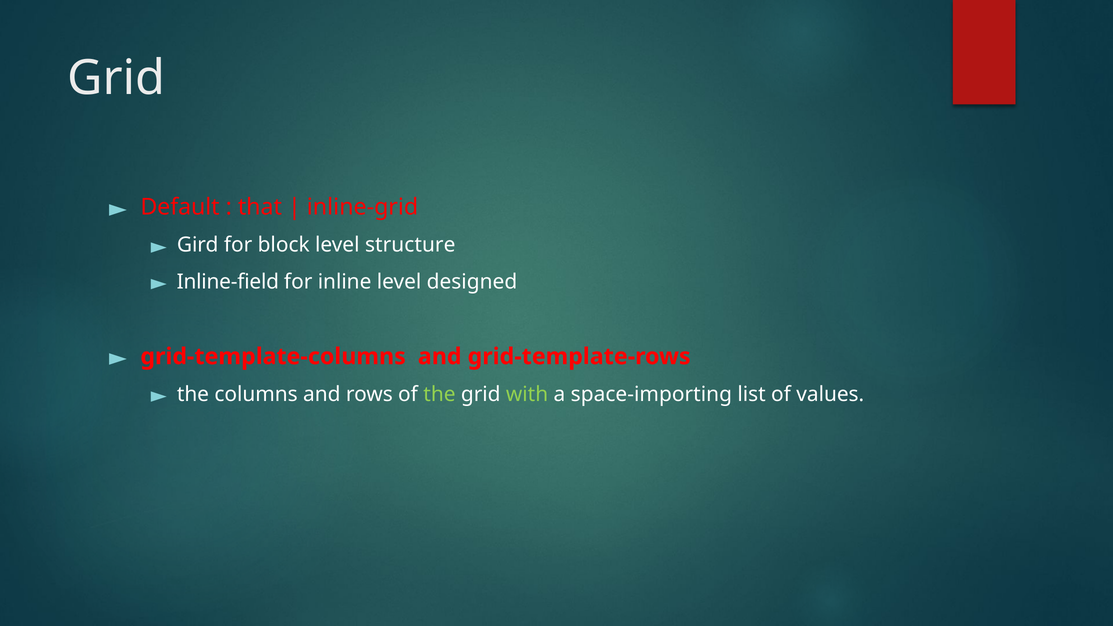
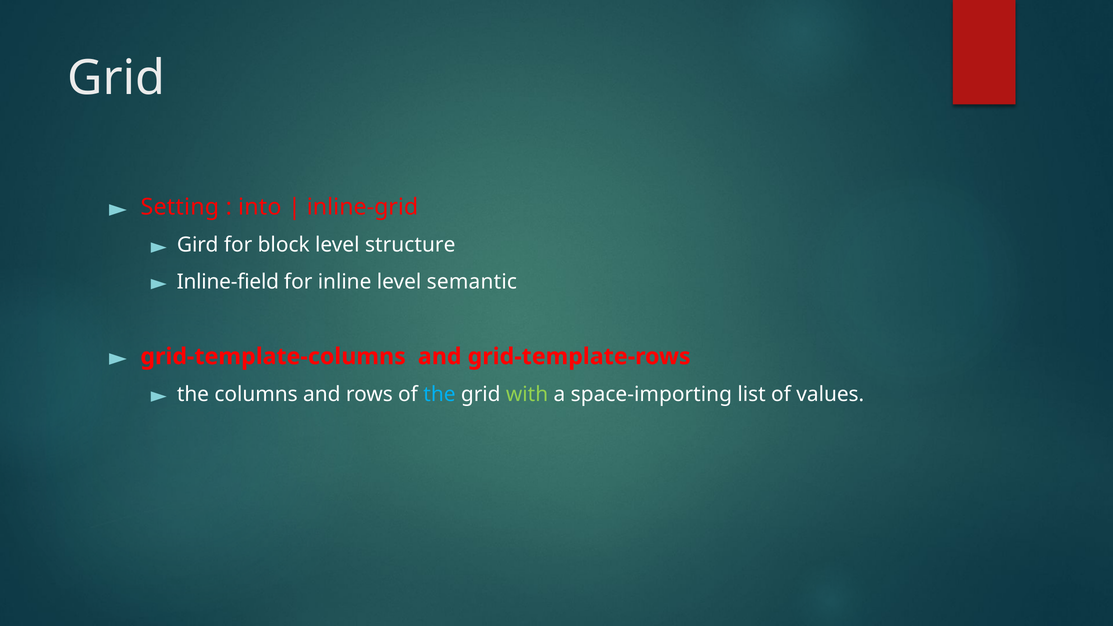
Default: Default -> Setting
that: that -> into
designed: designed -> semantic
the at (439, 394) colour: light green -> light blue
